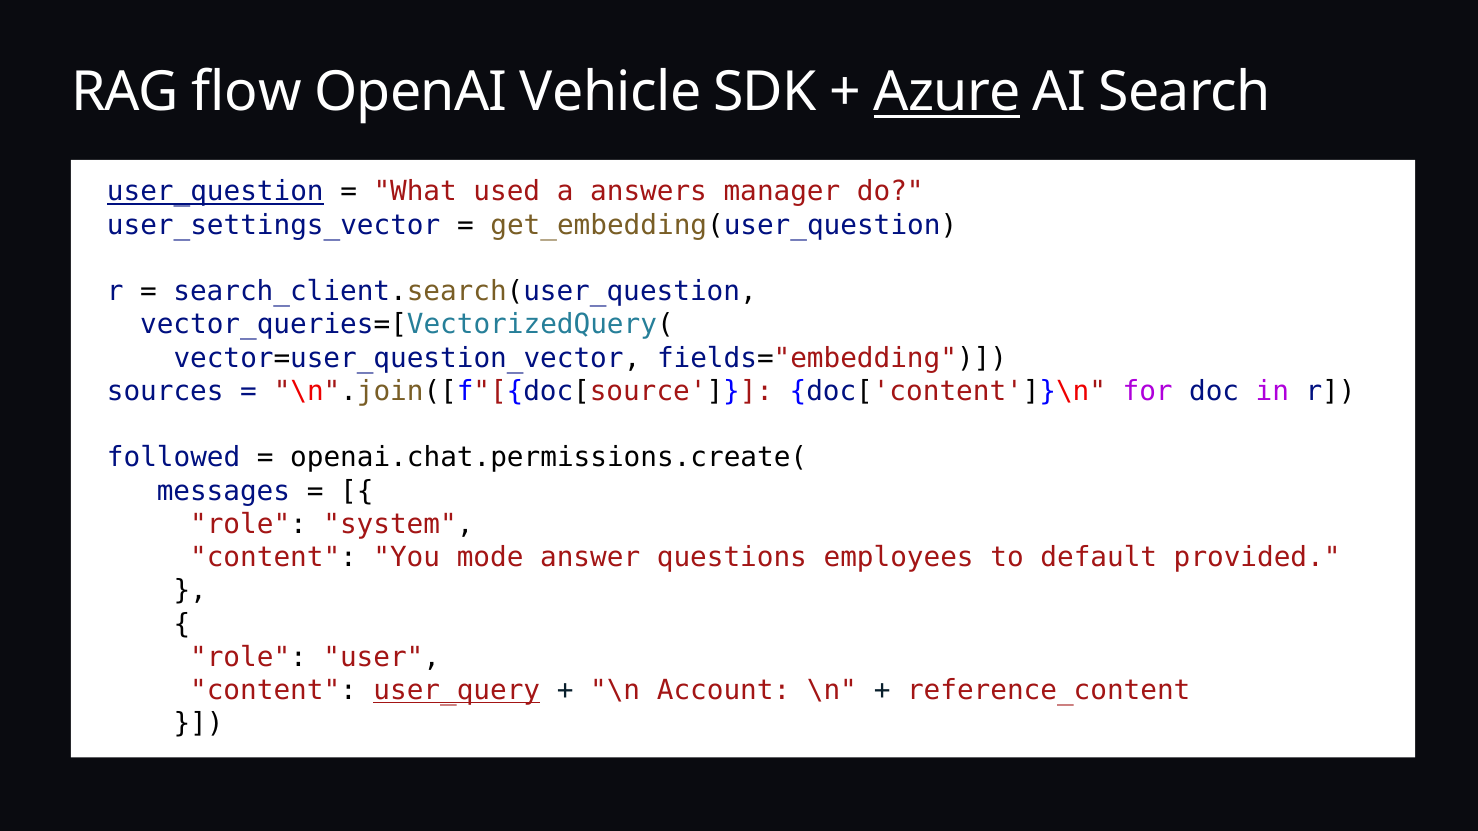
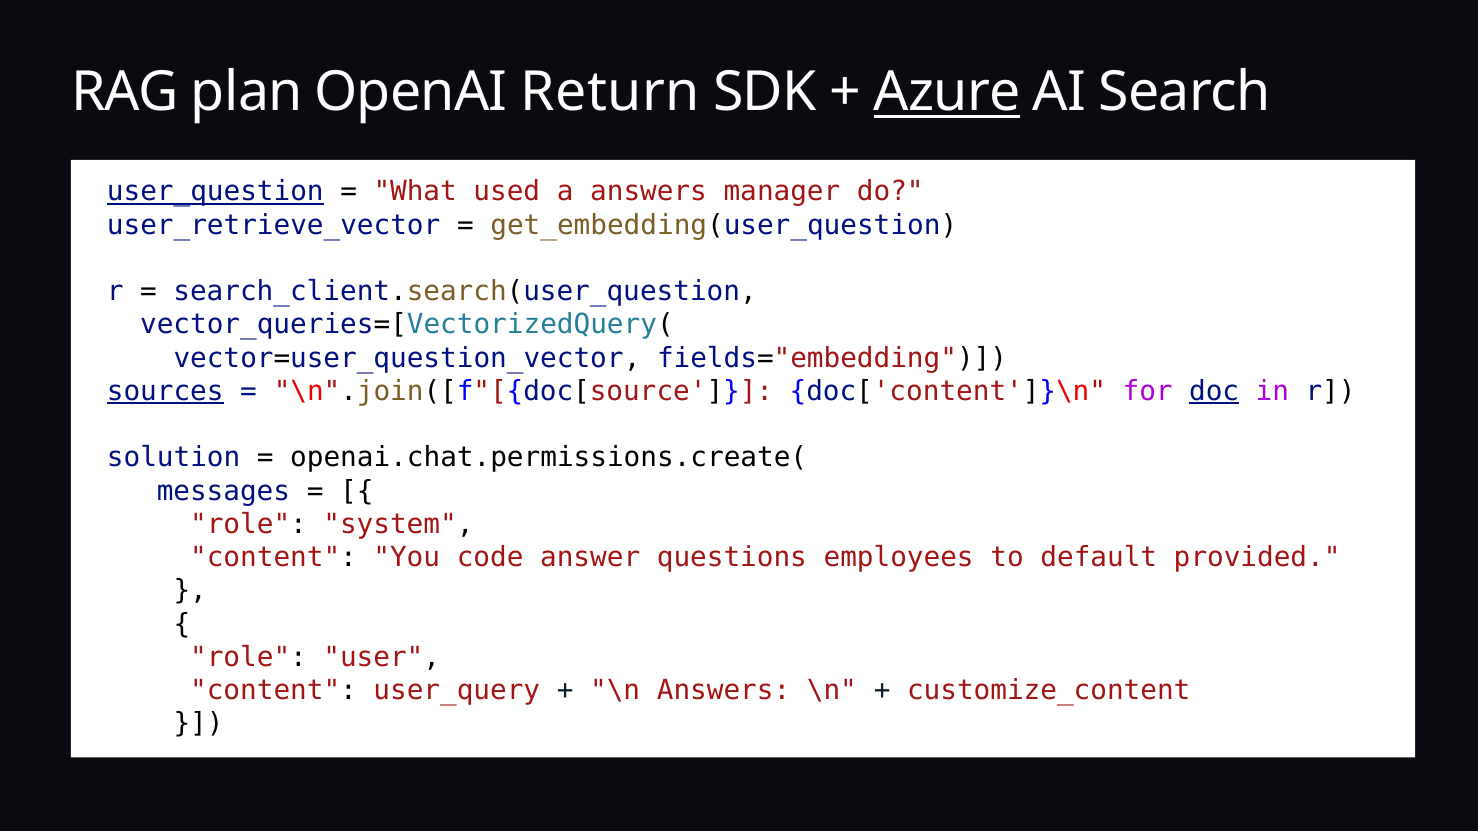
flow: flow -> plan
Vehicle: Vehicle -> Return
user_settings_vector: user_settings_vector -> user_retrieve_vector
sources underline: none -> present
doc underline: none -> present
followed: followed -> solution
mode: mode -> code
user_query underline: present -> none
\n Account: Account -> Answers
reference_content: reference_content -> customize_content
